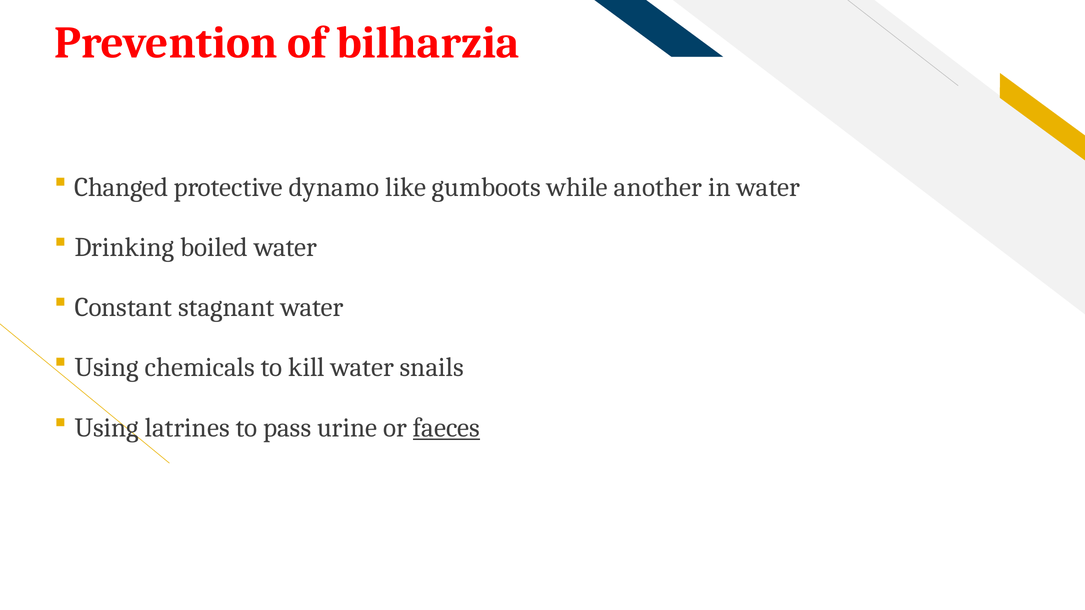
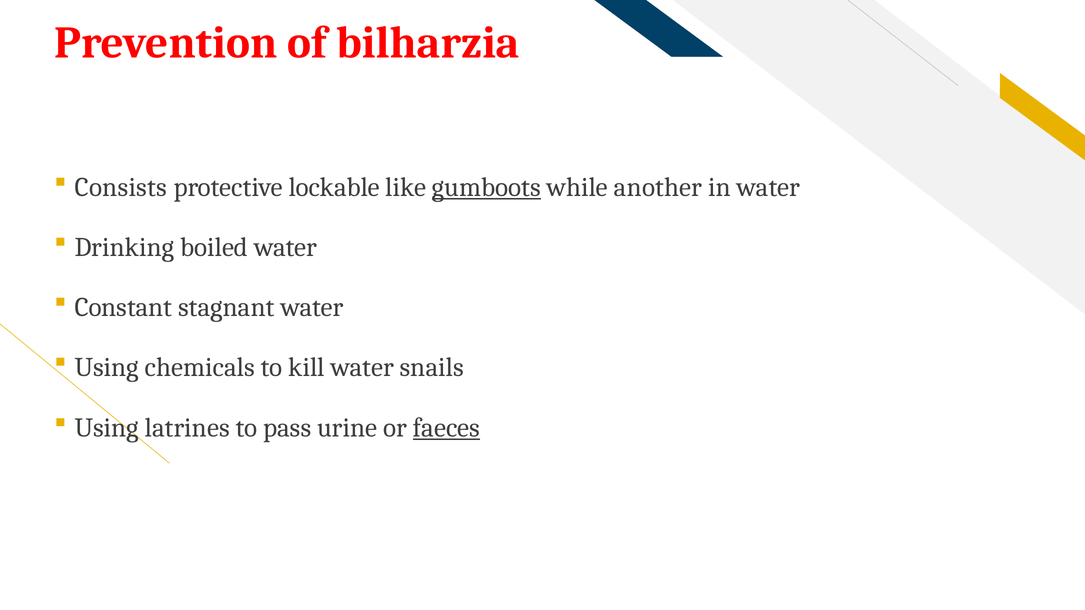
Changed: Changed -> Consists
dynamo: dynamo -> lockable
gumboots underline: none -> present
